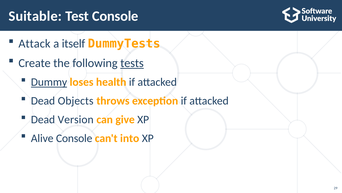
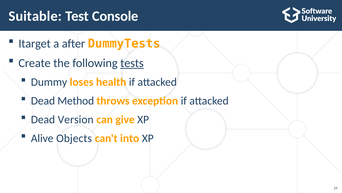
Attack: Attack -> Itarget
itself: itself -> after
Dummy underline: present -> none
Objects: Objects -> Method
Alive Console: Console -> Objects
